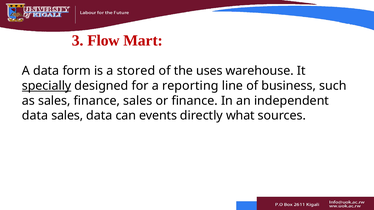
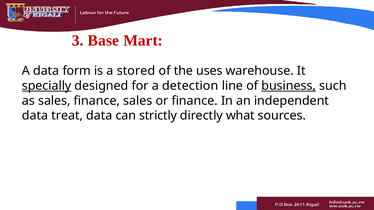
Flow: Flow -> Base
reporting: reporting -> detection
business underline: none -> present
data sales: sales -> treat
events: events -> strictly
